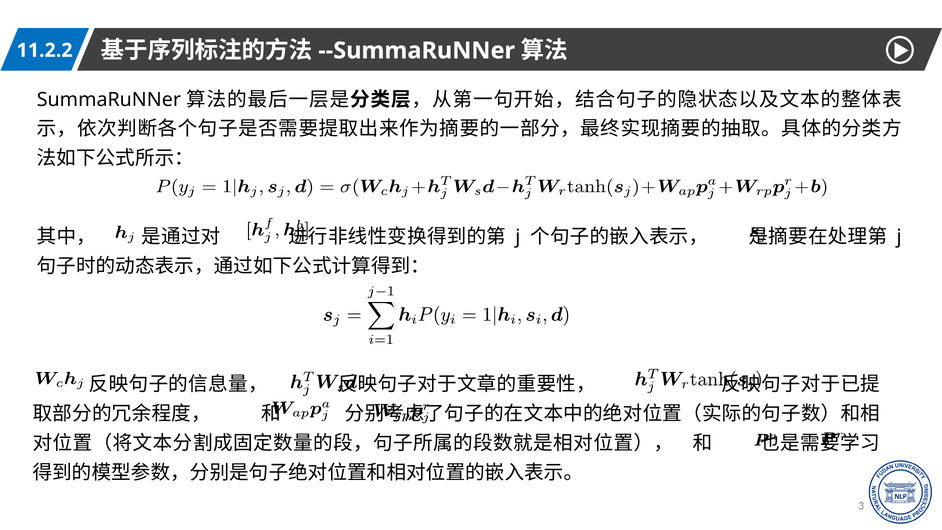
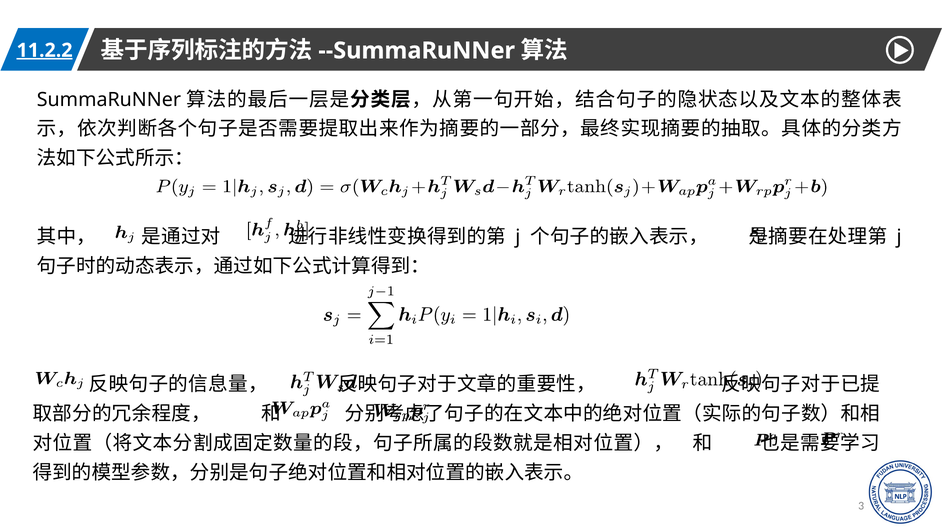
11.2.2 underline: none -> present
